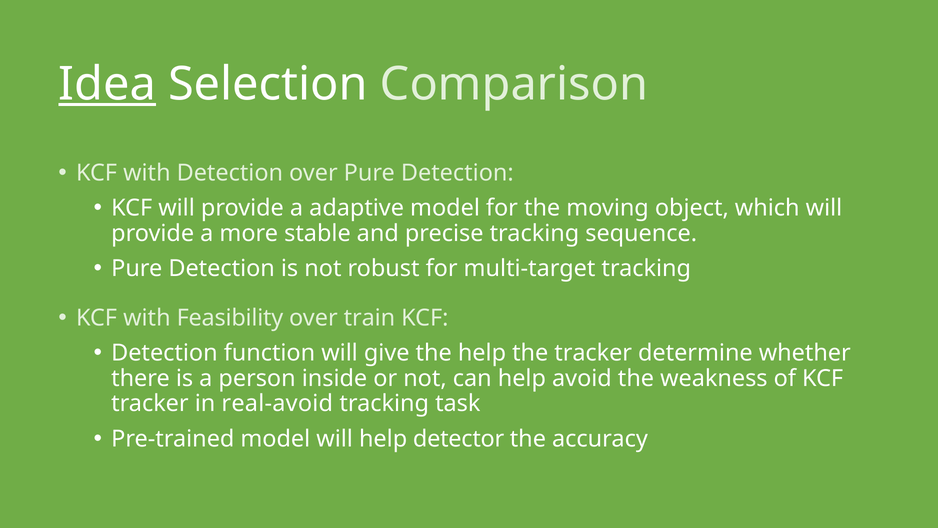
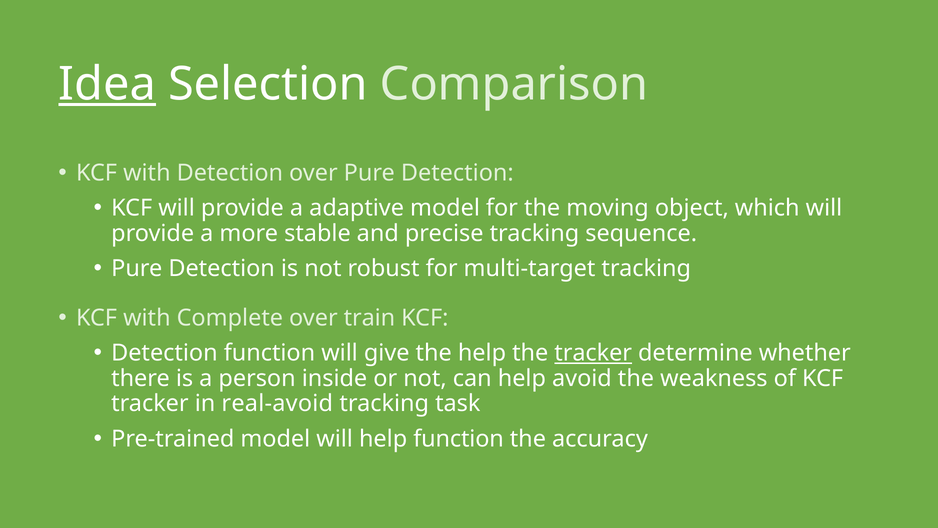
Feasibility: Feasibility -> Complete
tracker at (593, 353) underline: none -> present
help detector: detector -> function
